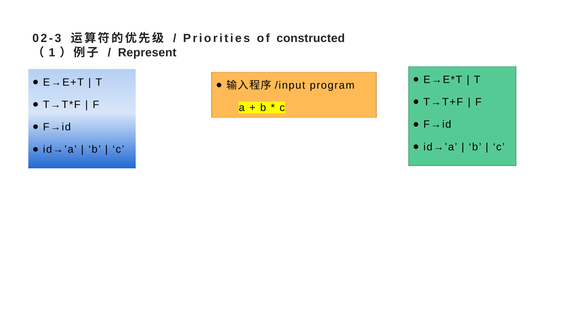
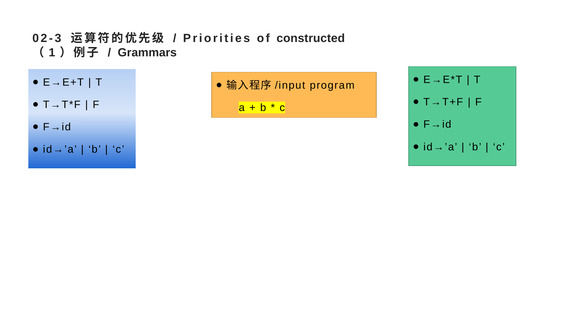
Represent: Represent -> Grammars
